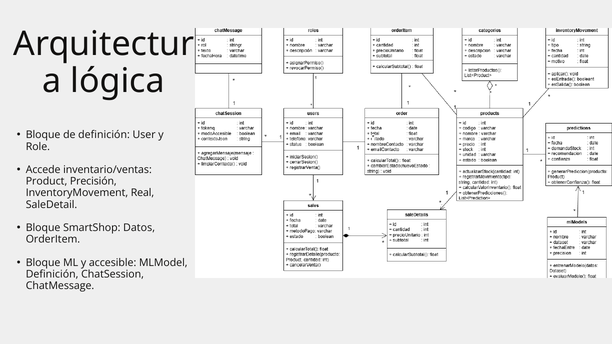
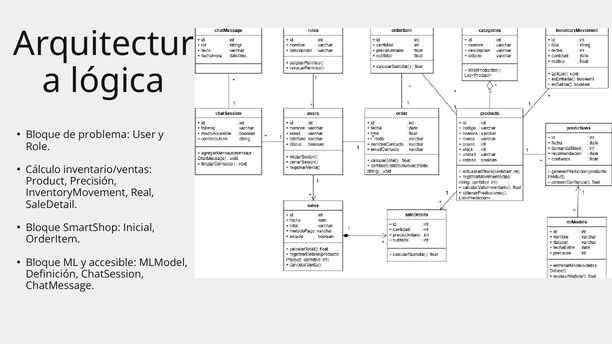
de definición: definición -> problema
Accede: Accede -> Cálculo
Datos: Datos -> Inicial
